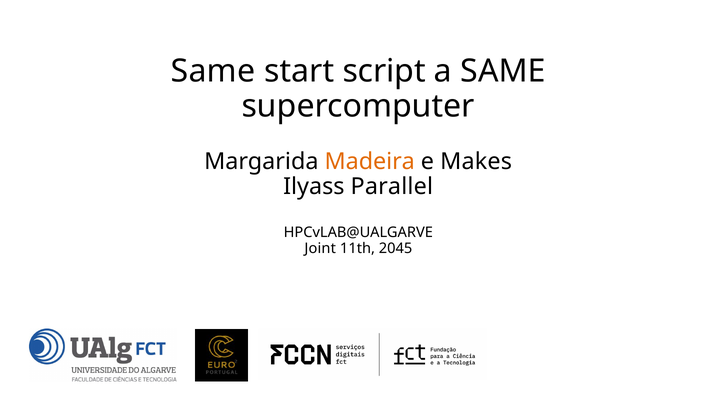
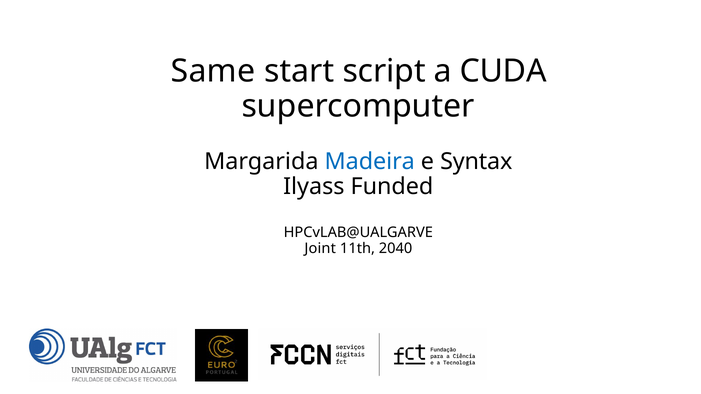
a SAME: SAME -> CUDA
Madeira colour: orange -> blue
Makes: Makes -> Syntax
Parallel: Parallel -> Funded
2045: 2045 -> 2040
